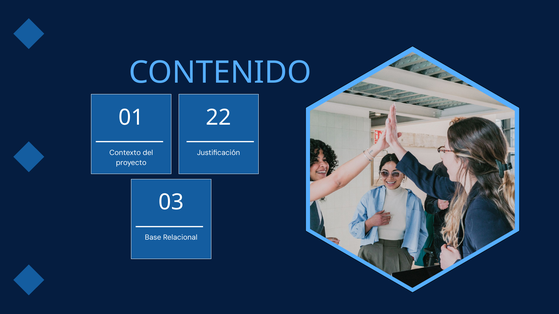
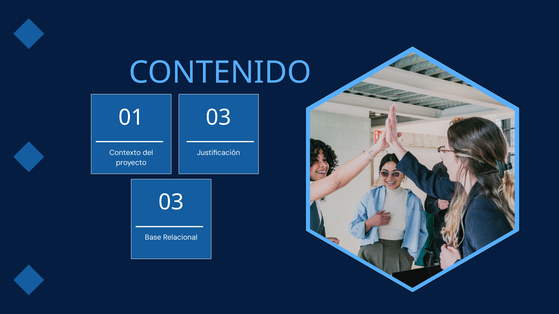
01 22: 22 -> 03
